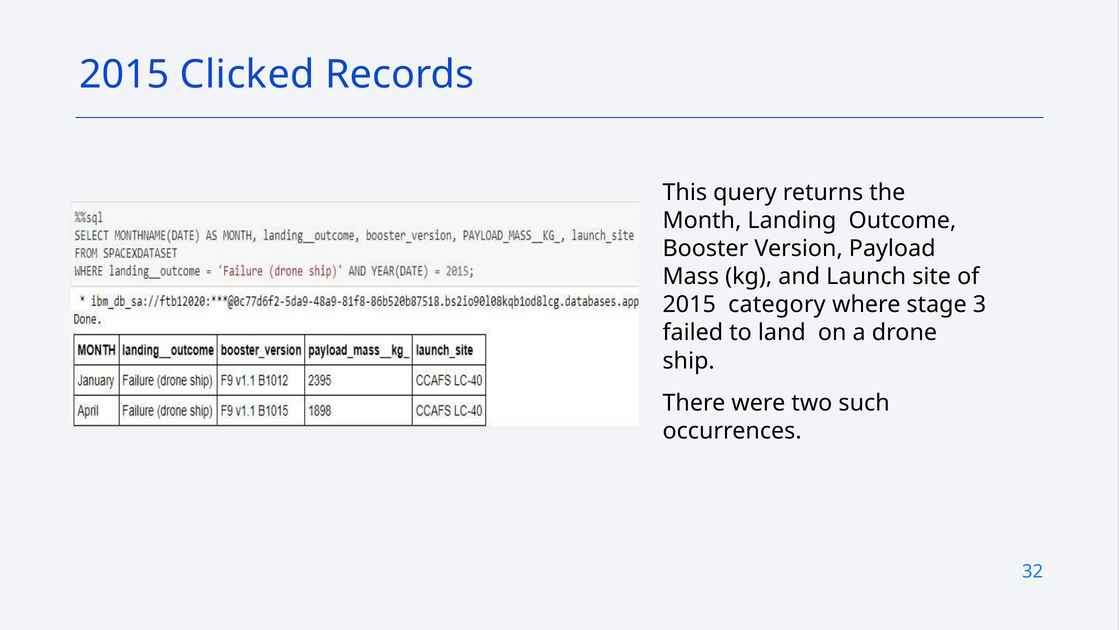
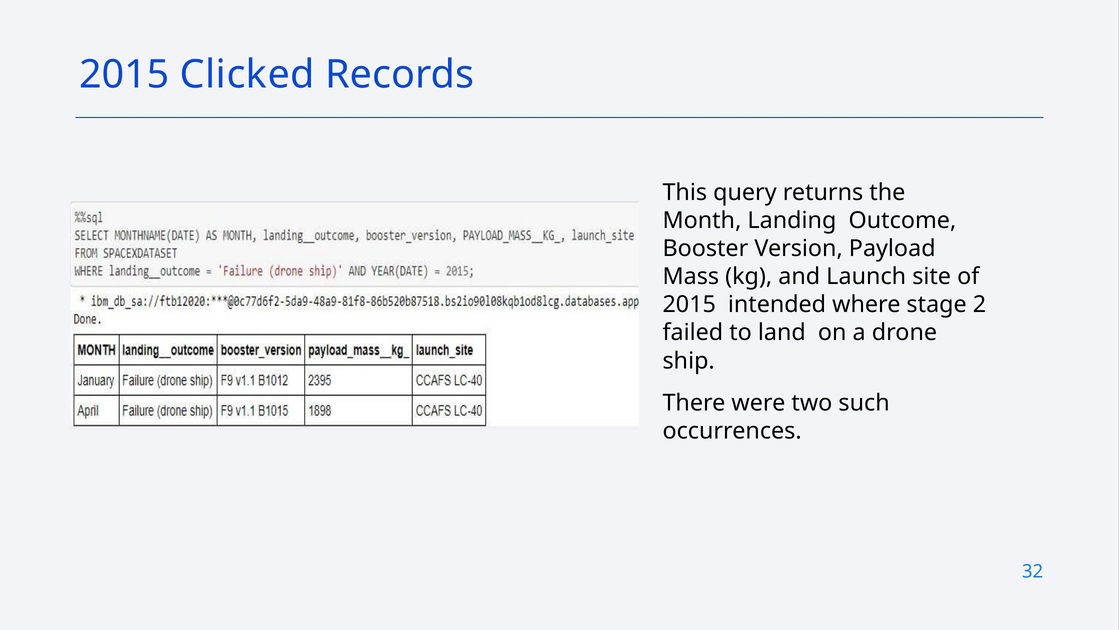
category: category -> intended
3: 3 -> 2
